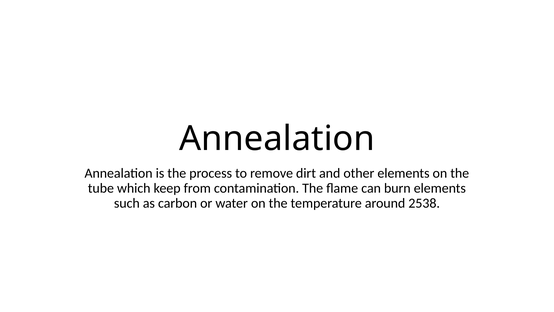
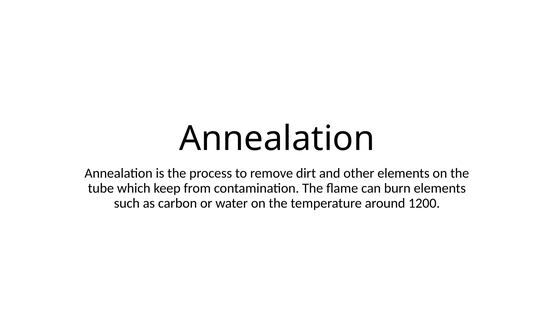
2538: 2538 -> 1200
